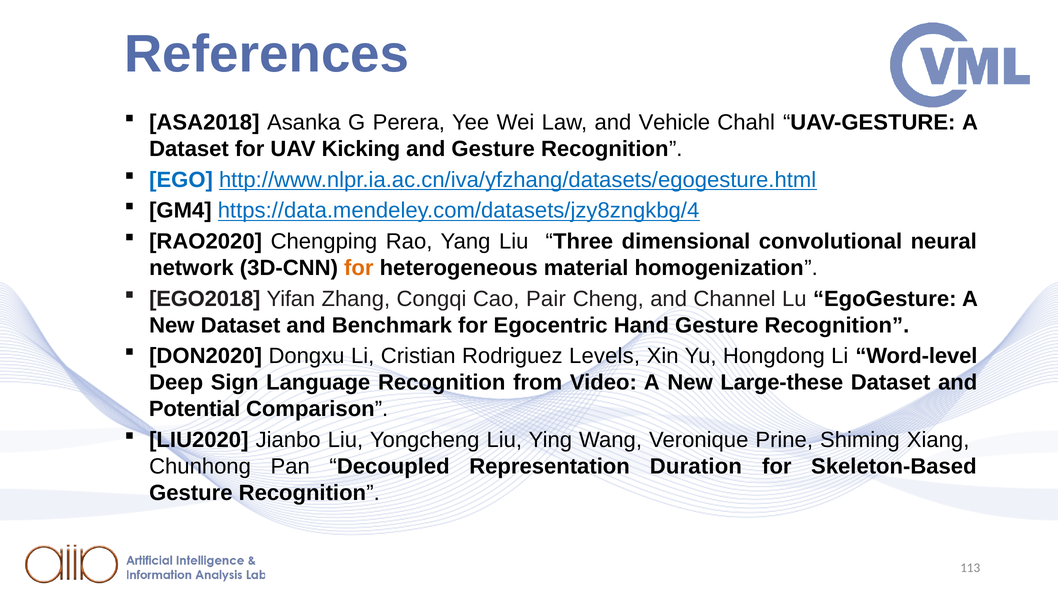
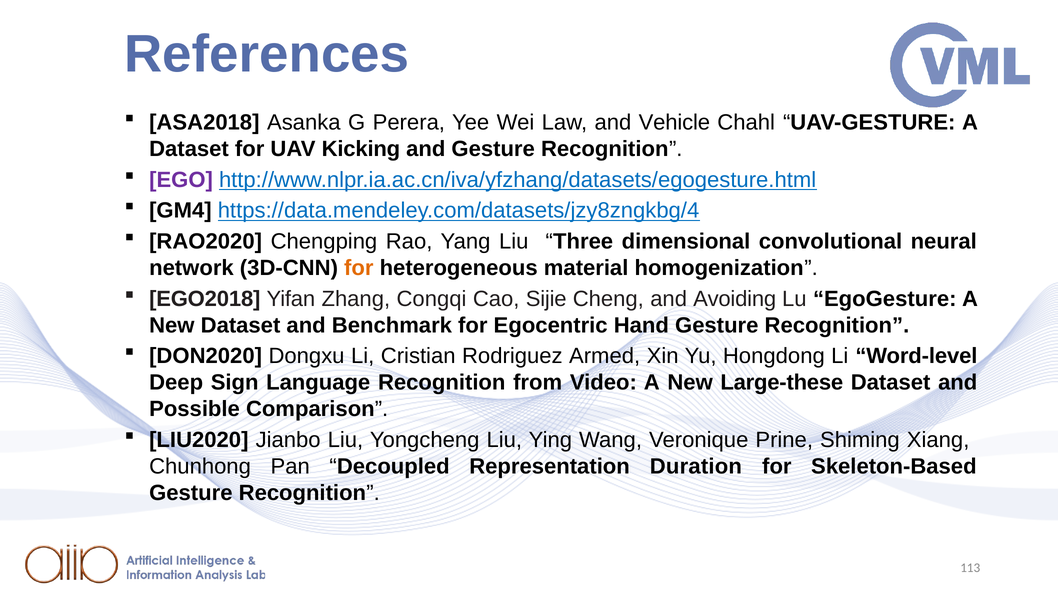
EGO colour: blue -> purple
Pair: Pair -> Sijie
Channel: Channel -> Avoiding
Levels: Levels -> Armed
Potential: Potential -> Possible
